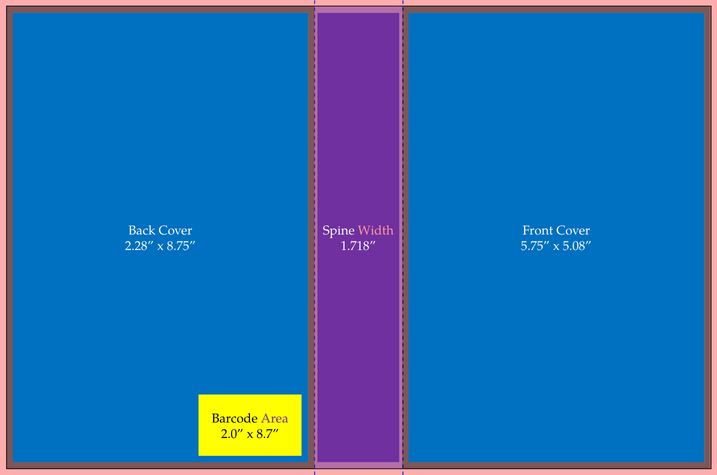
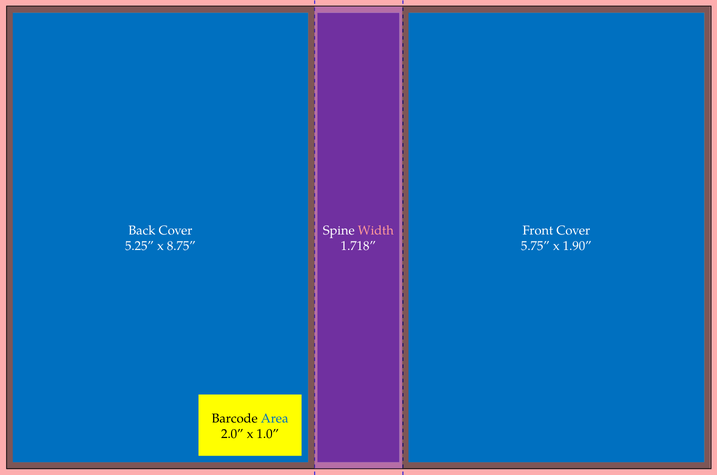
2.28: 2.28 -> 5.25
5.08: 5.08 -> 1.90
Area colour: purple -> blue
8.7: 8.7 -> 1.0
